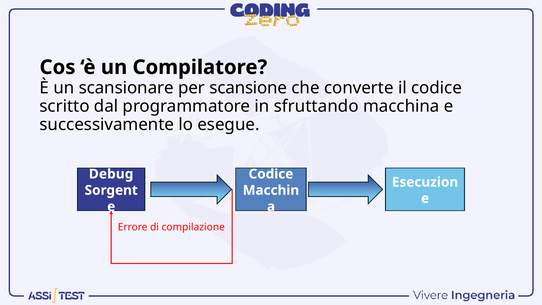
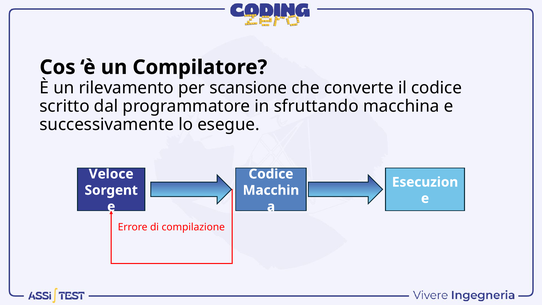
scansionare: scansionare -> rilevamento
Debug: Debug -> Veloce
